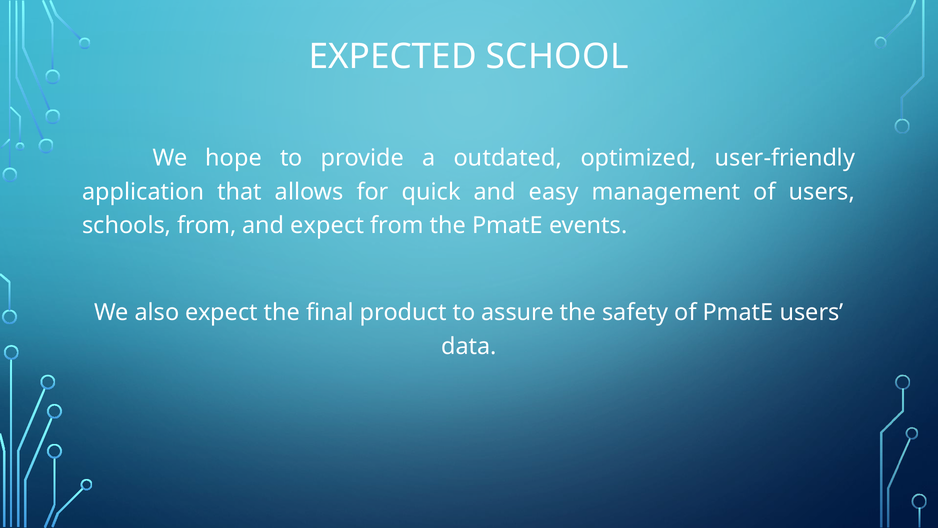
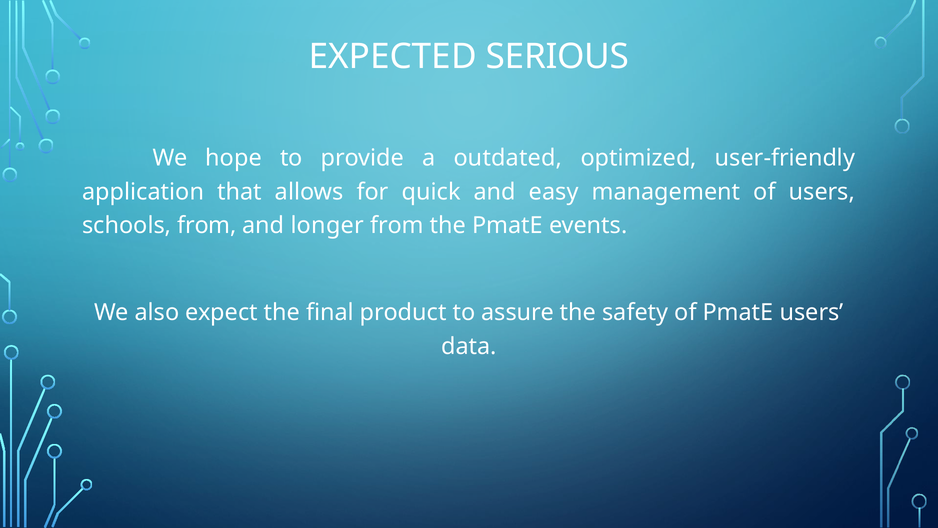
SCHOOL: SCHOOL -> SERIOUS
and expect: expect -> longer
